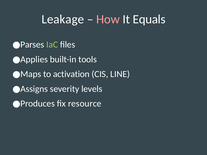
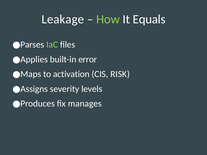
How colour: pink -> light green
tools: tools -> error
LINE: LINE -> RISK
resource: resource -> manages
